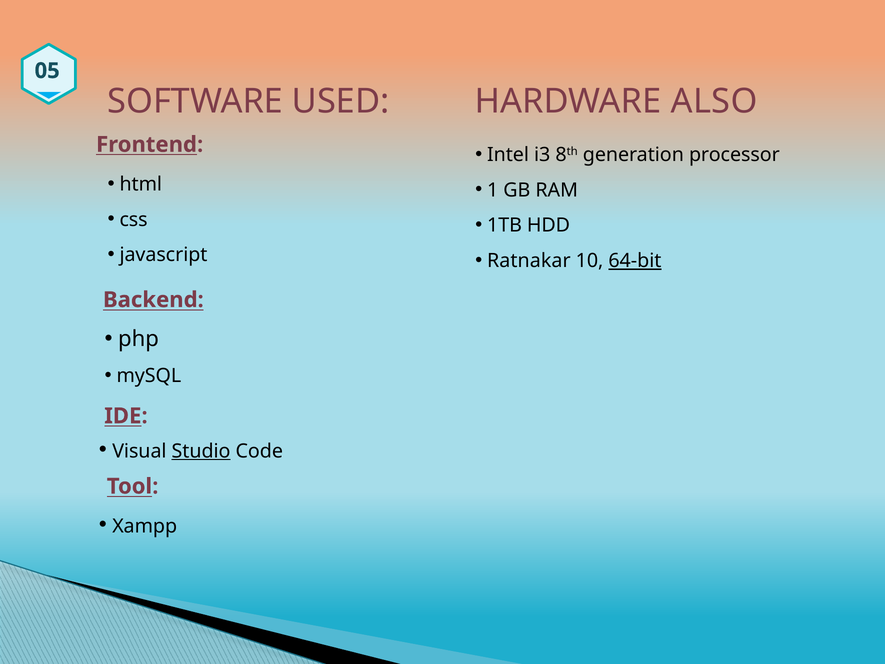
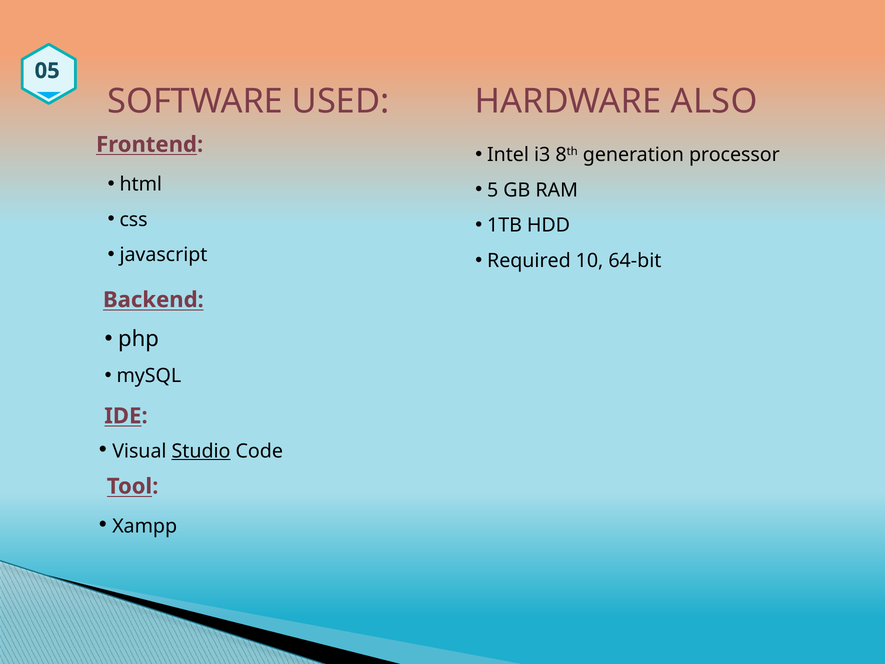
1: 1 -> 5
Ratnakar: Ratnakar -> Required
64-bit underline: present -> none
